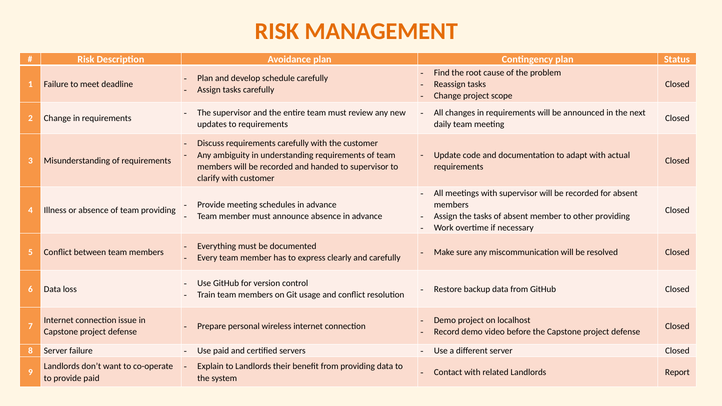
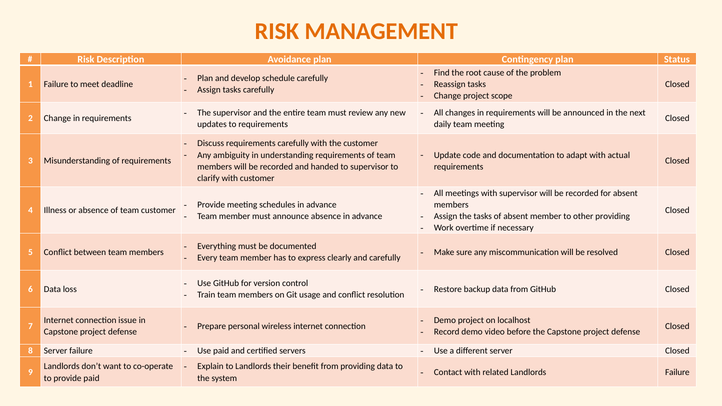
team providing: providing -> customer
Landlords Report: Report -> Failure
